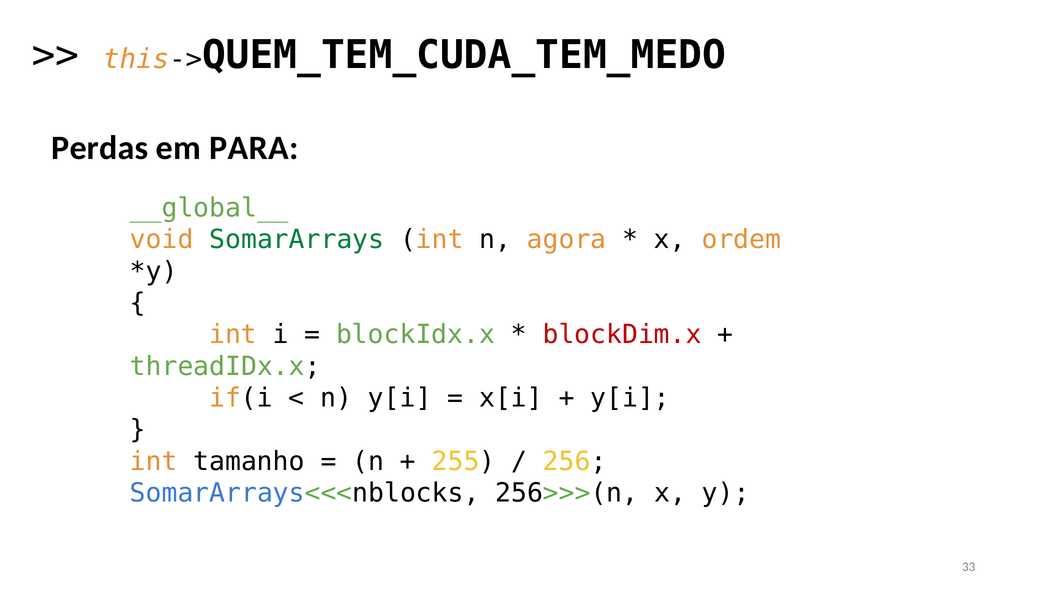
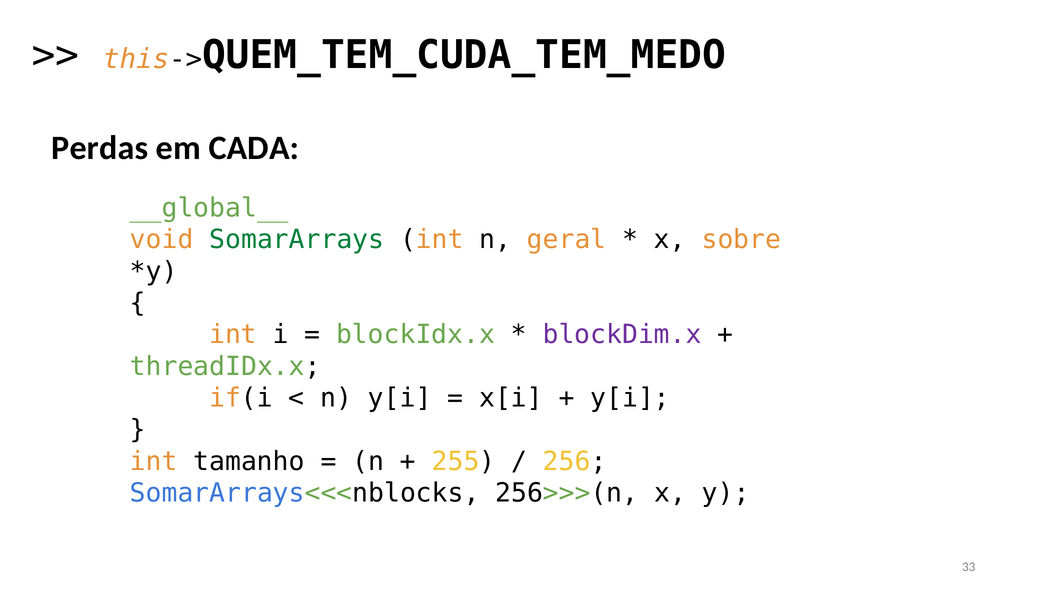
PARA: PARA -> CADA
agora: agora -> geral
ordem: ordem -> sobre
blockDim.x colour: red -> purple
